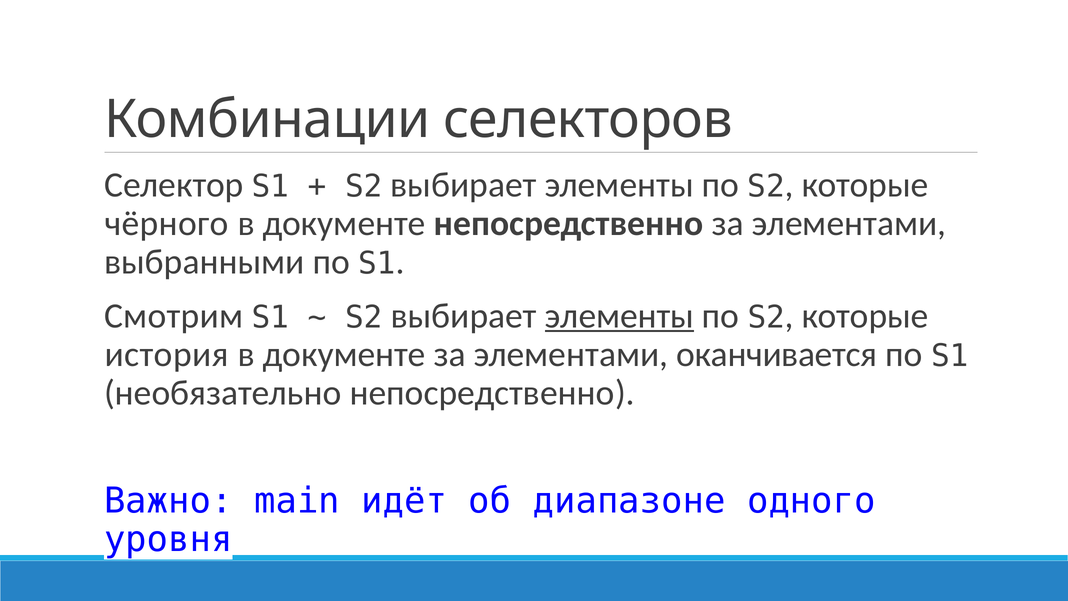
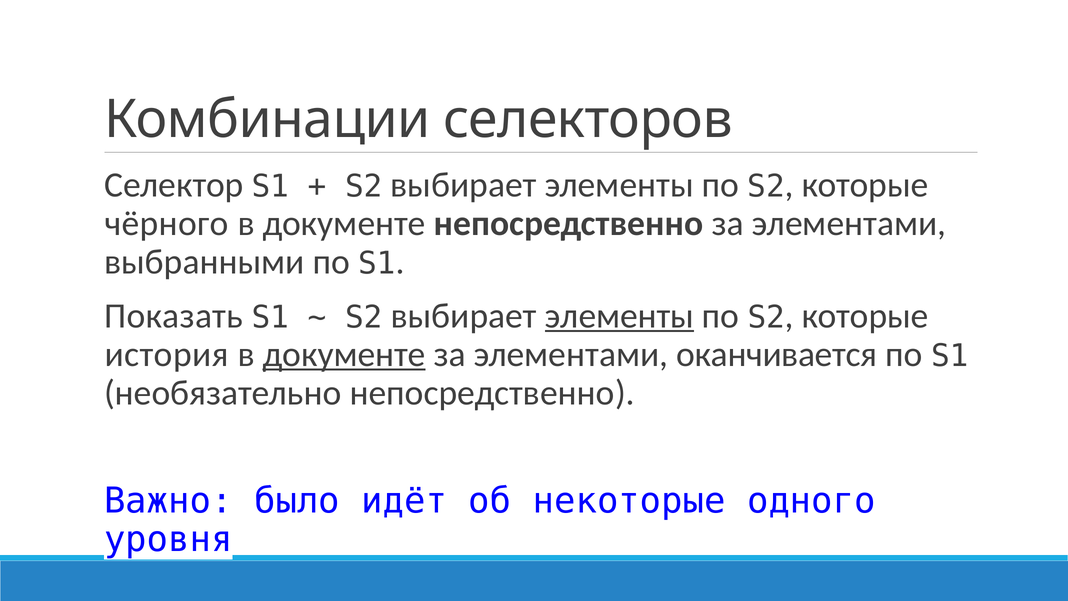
Смотрим: Смотрим -> Показать
документе at (344, 354) underline: none -> present
main: main -> было
диапазоне: диапазоне -> некоторые
